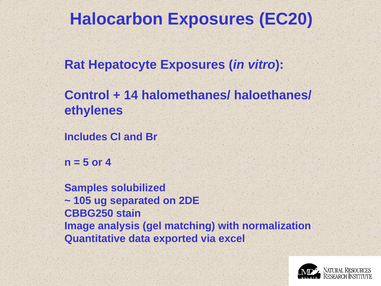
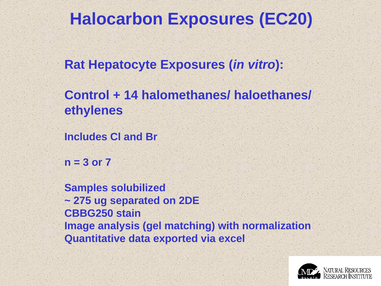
5: 5 -> 3
4: 4 -> 7
105: 105 -> 275
